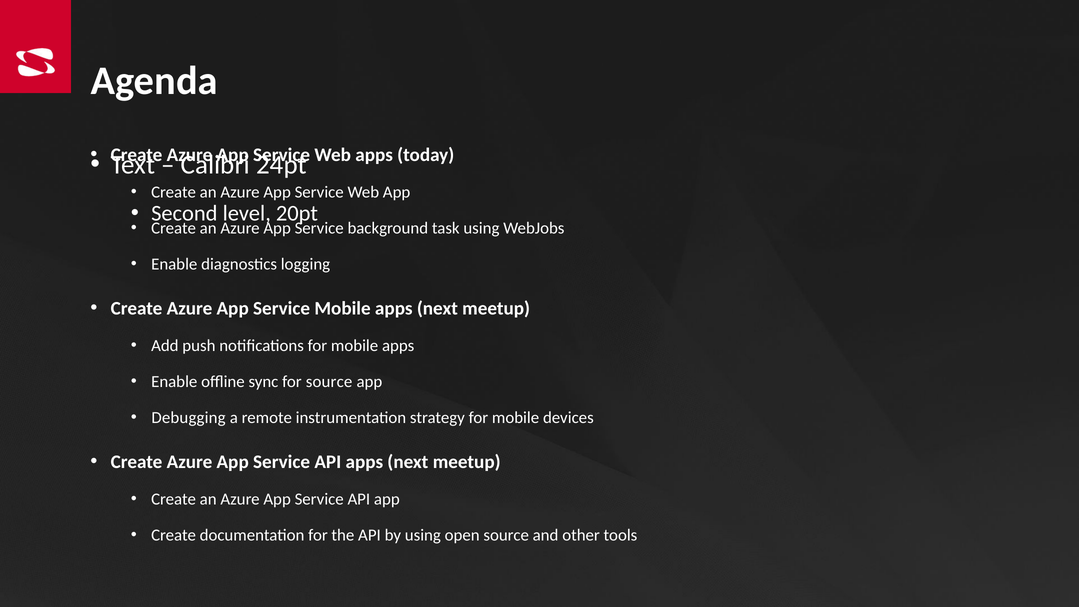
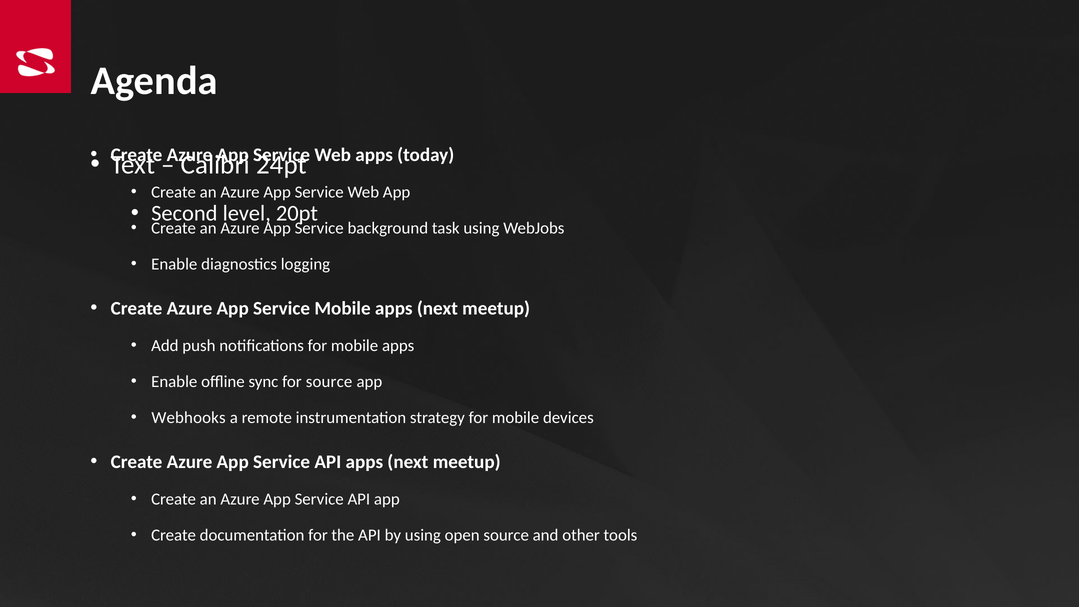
Debugging: Debugging -> Webhooks
